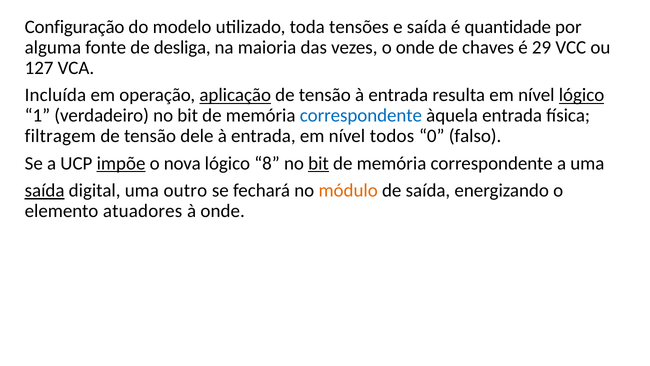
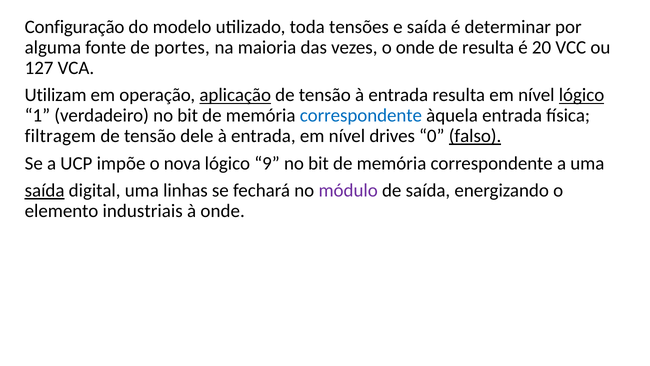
quantidade: quantidade -> determinar
desliga: desliga -> portes
de chaves: chaves -> resulta
29: 29 -> 20
Incluída: Incluída -> Utilizam
todos: todos -> drives
falso underline: none -> present
impõe underline: present -> none
8: 8 -> 9
bit at (318, 163) underline: present -> none
outro: outro -> linhas
módulo colour: orange -> purple
atuadores: atuadores -> industriais
